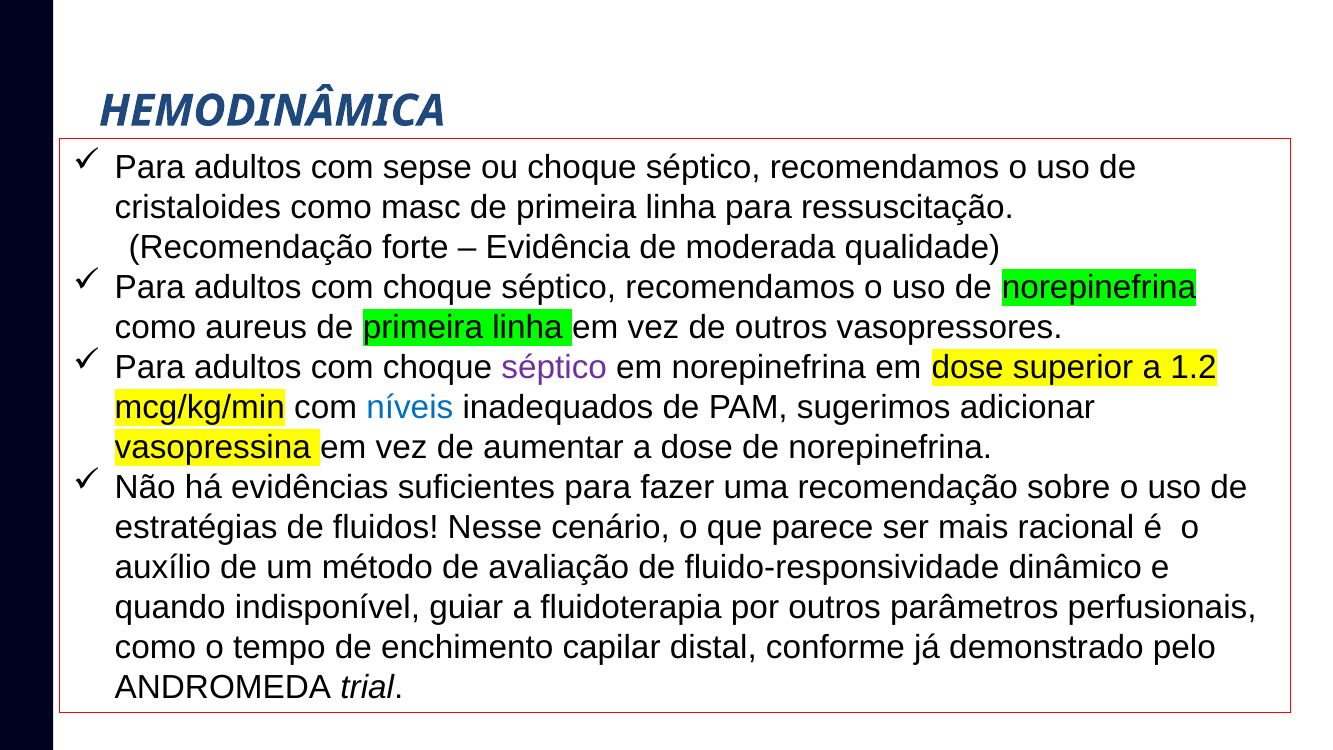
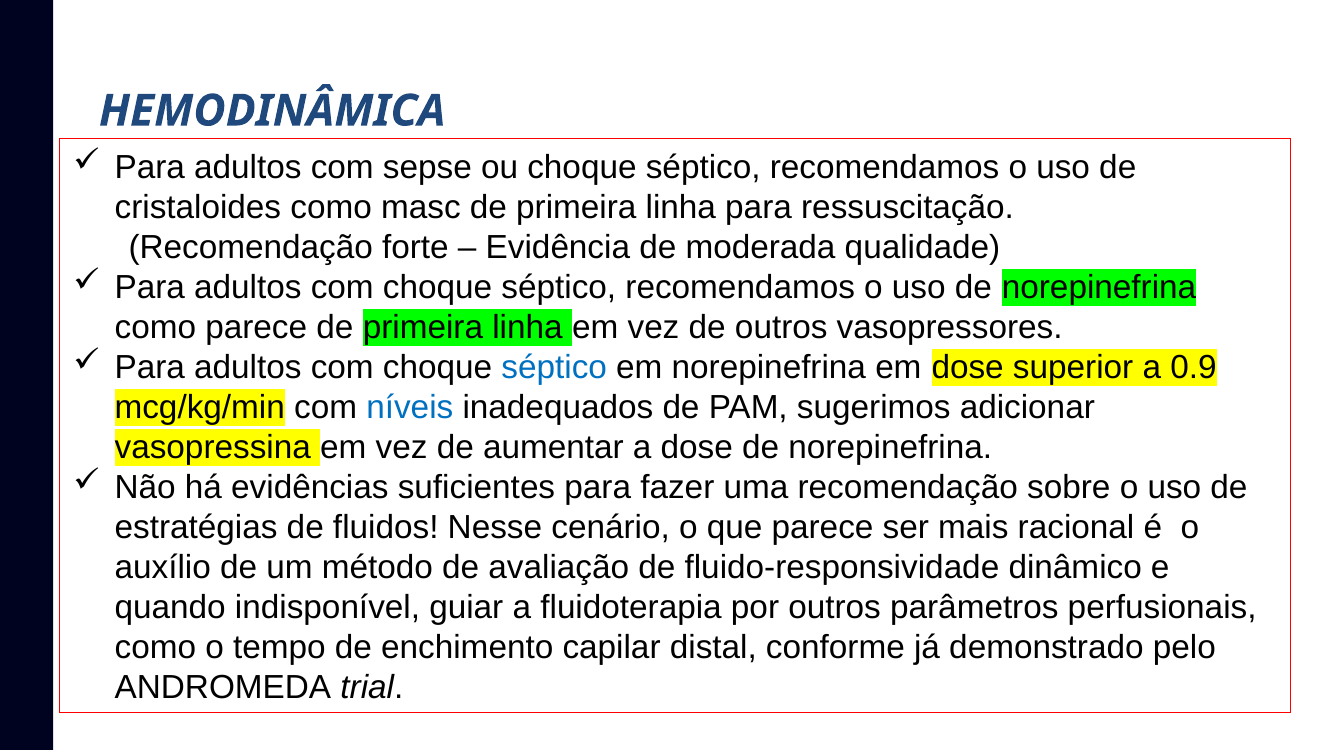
como aureus: aureus -> parece
séptico at (554, 368) colour: purple -> blue
1.2: 1.2 -> 0.9
